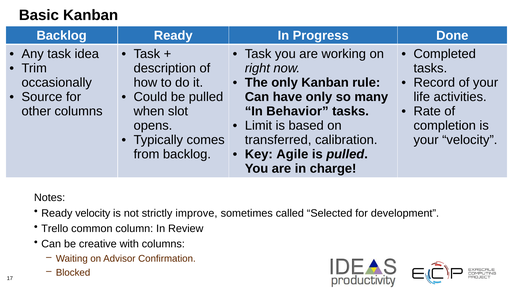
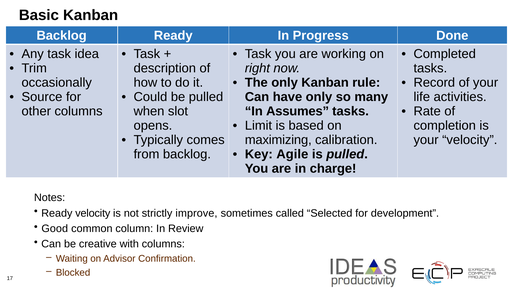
Behavior: Behavior -> Assumes
transferred: transferred -> maximizing
Trello: Trello -> Good
